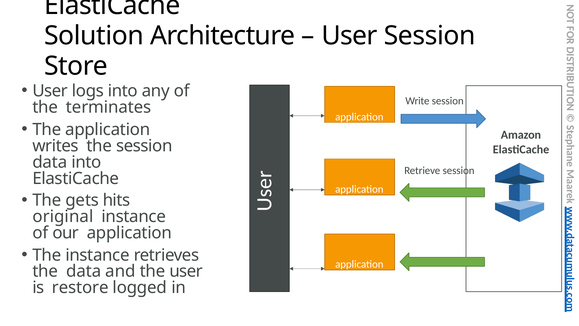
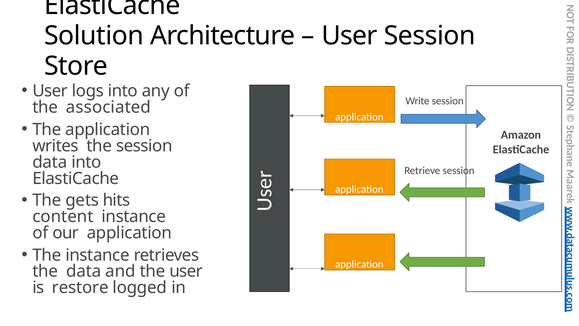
terminates: terminates -> associated
original: original -> content
